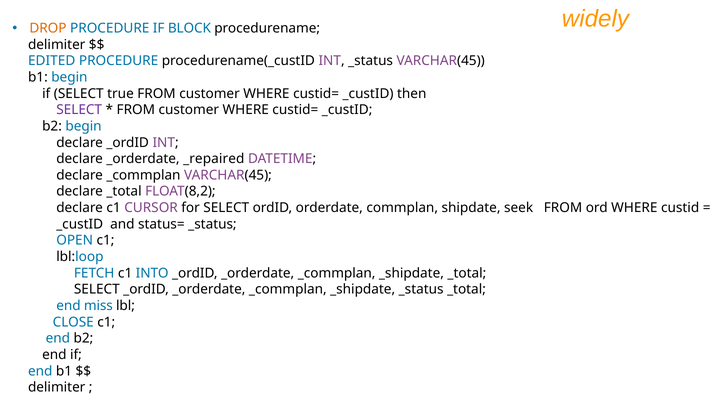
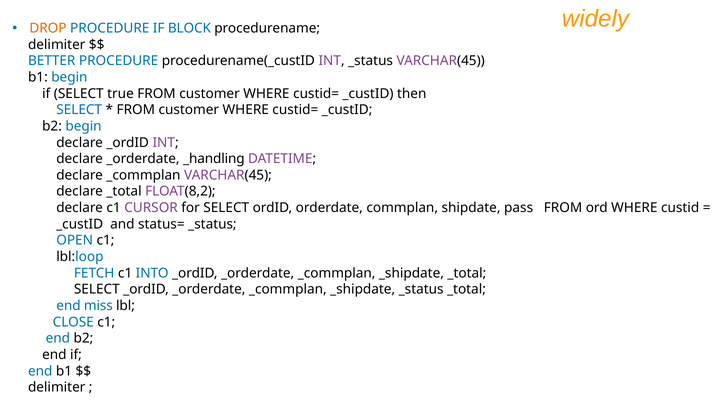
EDITED: EDITED -> BETTER
SELECT at (79, 110) colour: purple -> blue
_repaired: _repaired -> _handling
seek: seek -> pass
